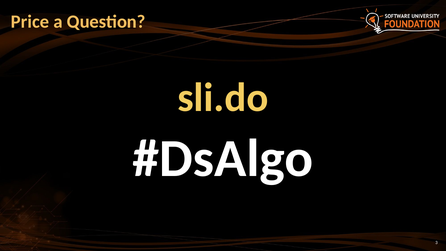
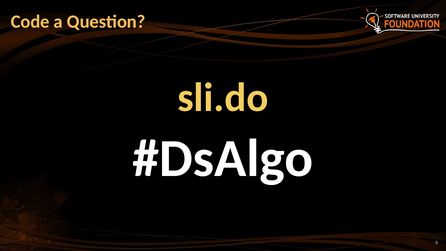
Price: Price -> Code
